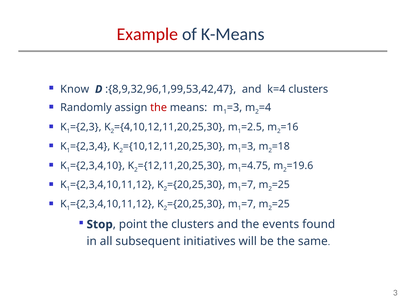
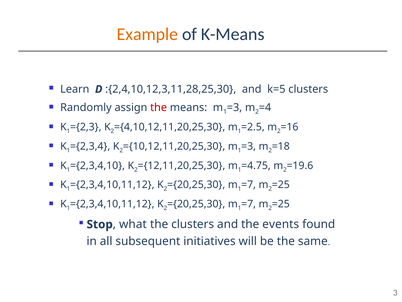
Example colour: red -> orange
Know: Know -> Learn
:{8,9,32,96,1,99,53,42,47: :{8,9,32,96,1,99,53,42,47 -> :{2,4,10,12,3,11,28,25,30
k=4: k=4 -> k=5
point: point -> what
